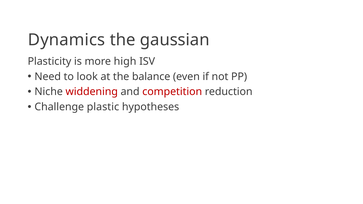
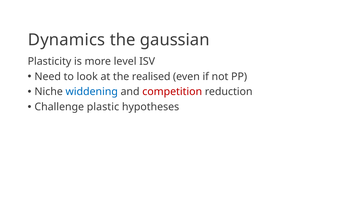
high: high -> level
balance: balance -> realised
widdening colour: red -> blue
